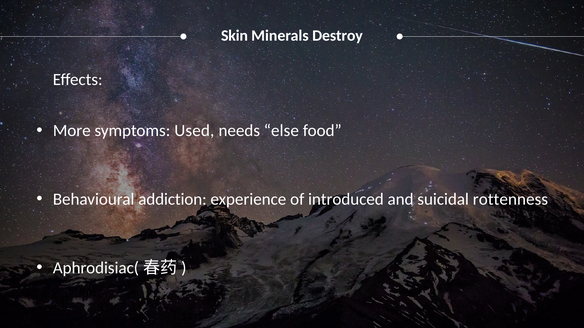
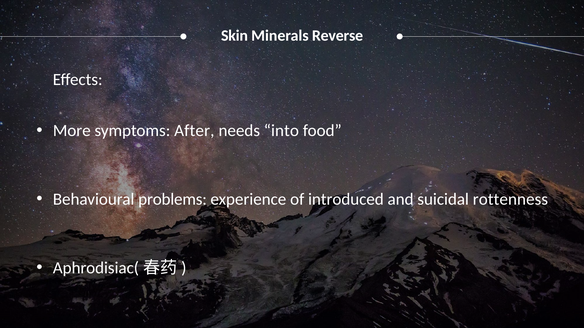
Destroy: Destroy -> Reverse
Used: Used -> After
else: else -> into
addiction: addiction -> problems
